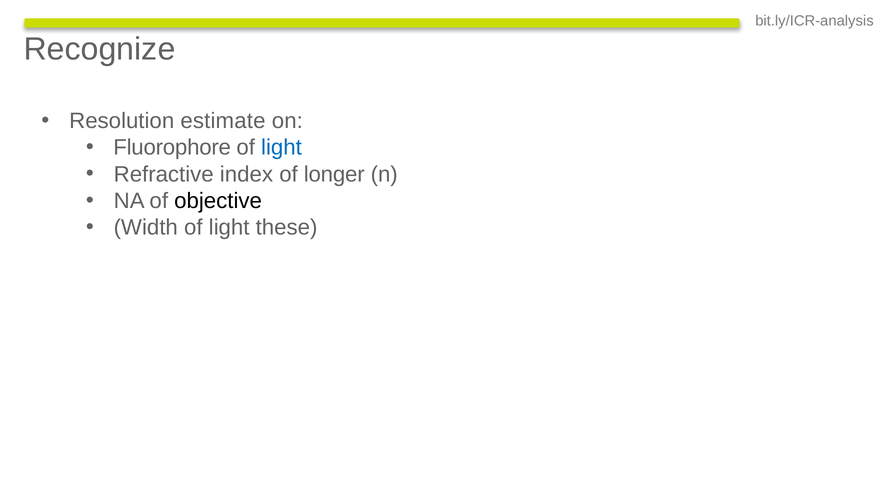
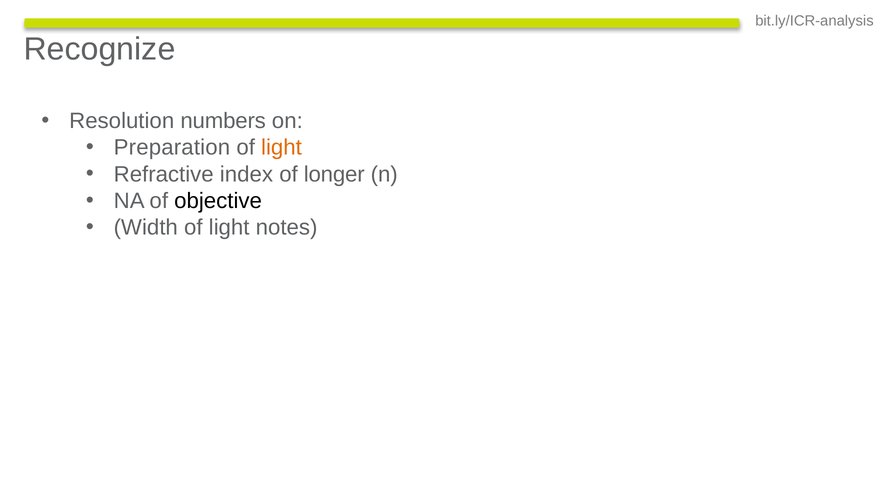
estimate: estimate -> numbers
Fluorophore: Fluorophore -> Preparation
light at (281, 148) colour: blue -> orange
these: these -> notes
